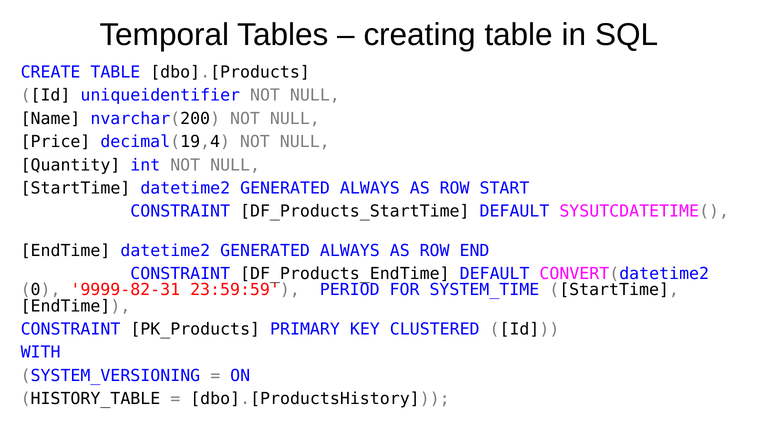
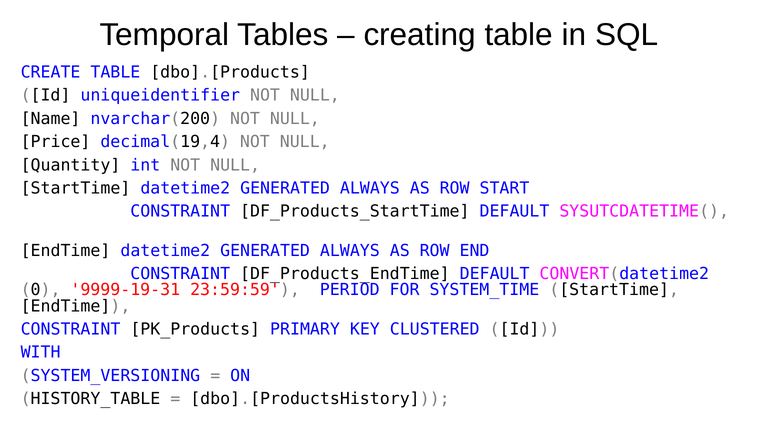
9999-82-31: 9999-82-31 -> 9999-19-31
